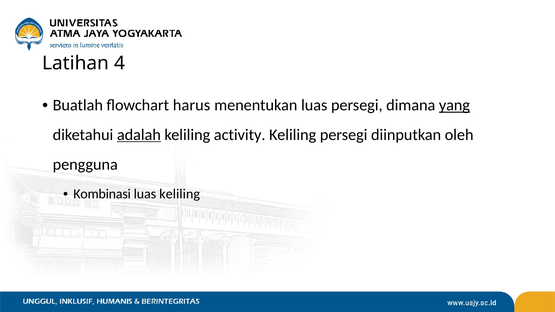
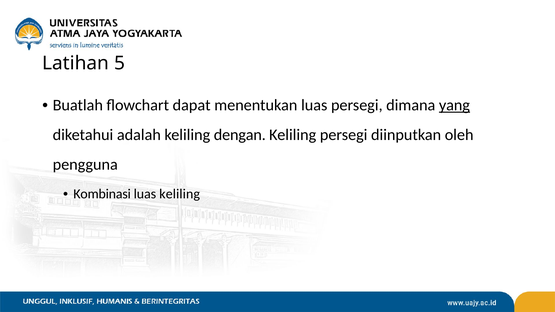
4: 4 -> 5
harus: harus -> dapat
adalah underline: present -> none
activity: activity -> dengan
